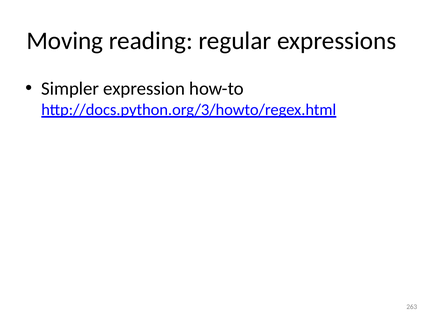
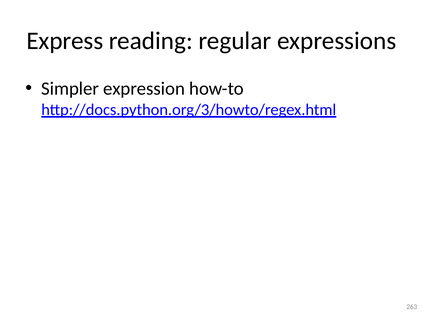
Moving: Moving -> Express
